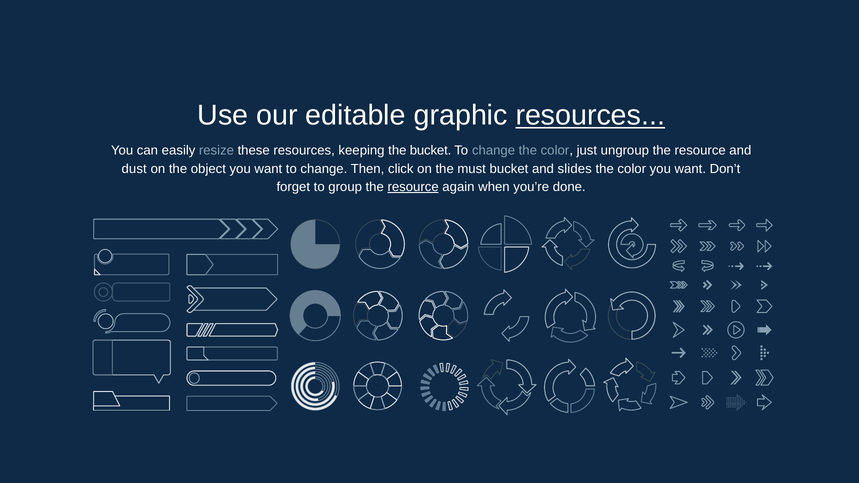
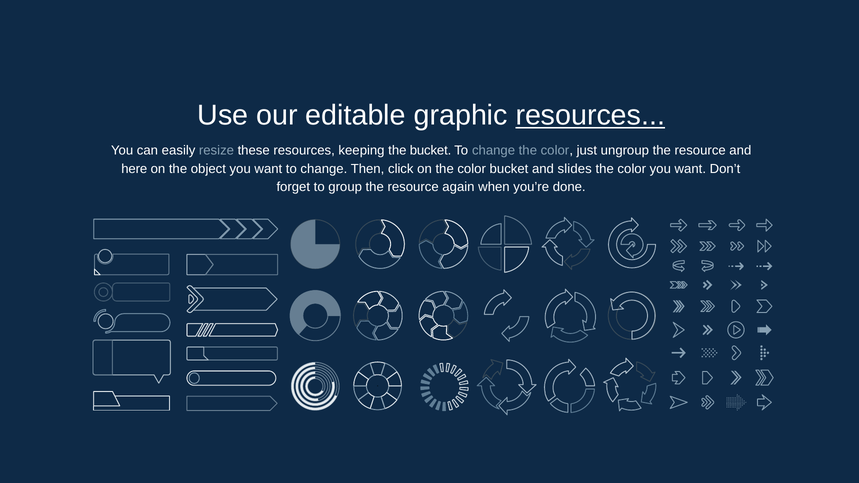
dust: dust -> here
on the must: must -> color
resource at (413, 187) underline: present -> none
